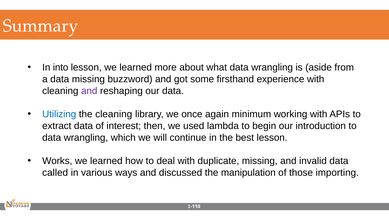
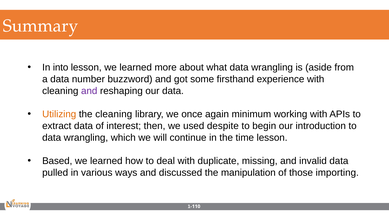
data missing: missing -> number
Utilizing colour: blue -> orange
lambda: lambda -> despite
best: best -> time
Works: Works -> Based
called: called -> pulled
